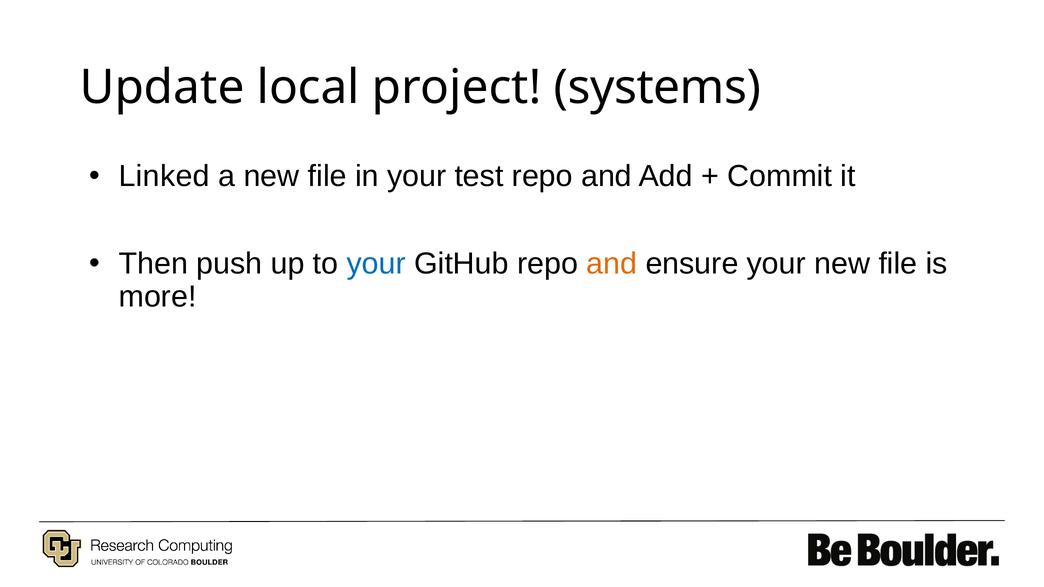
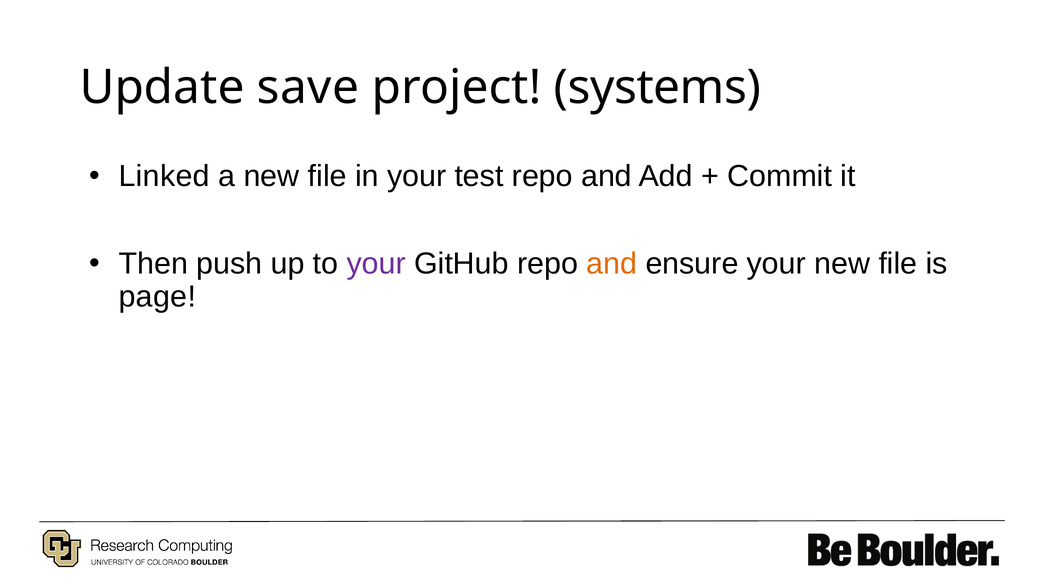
local: local -> save
your at (376, 264) colour: blue -> purple
more: more -> page
